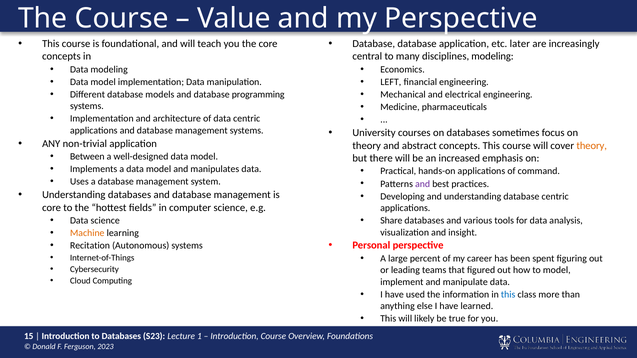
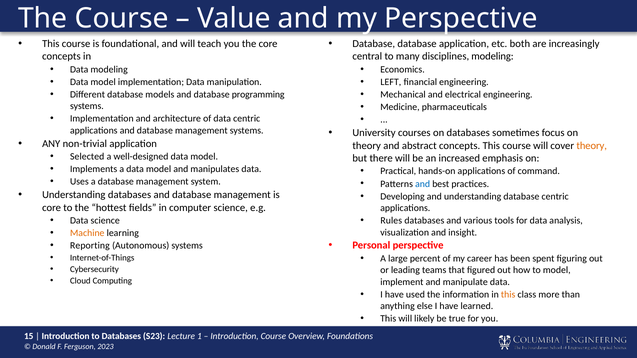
later: later -> both
Between: Between -> Selected
and at (423, 184) colour: purple -> blue
Share: Share -> Rules
Recitation: Recitation -> Reporting
this at (508, 295) colour: blue -> orange
